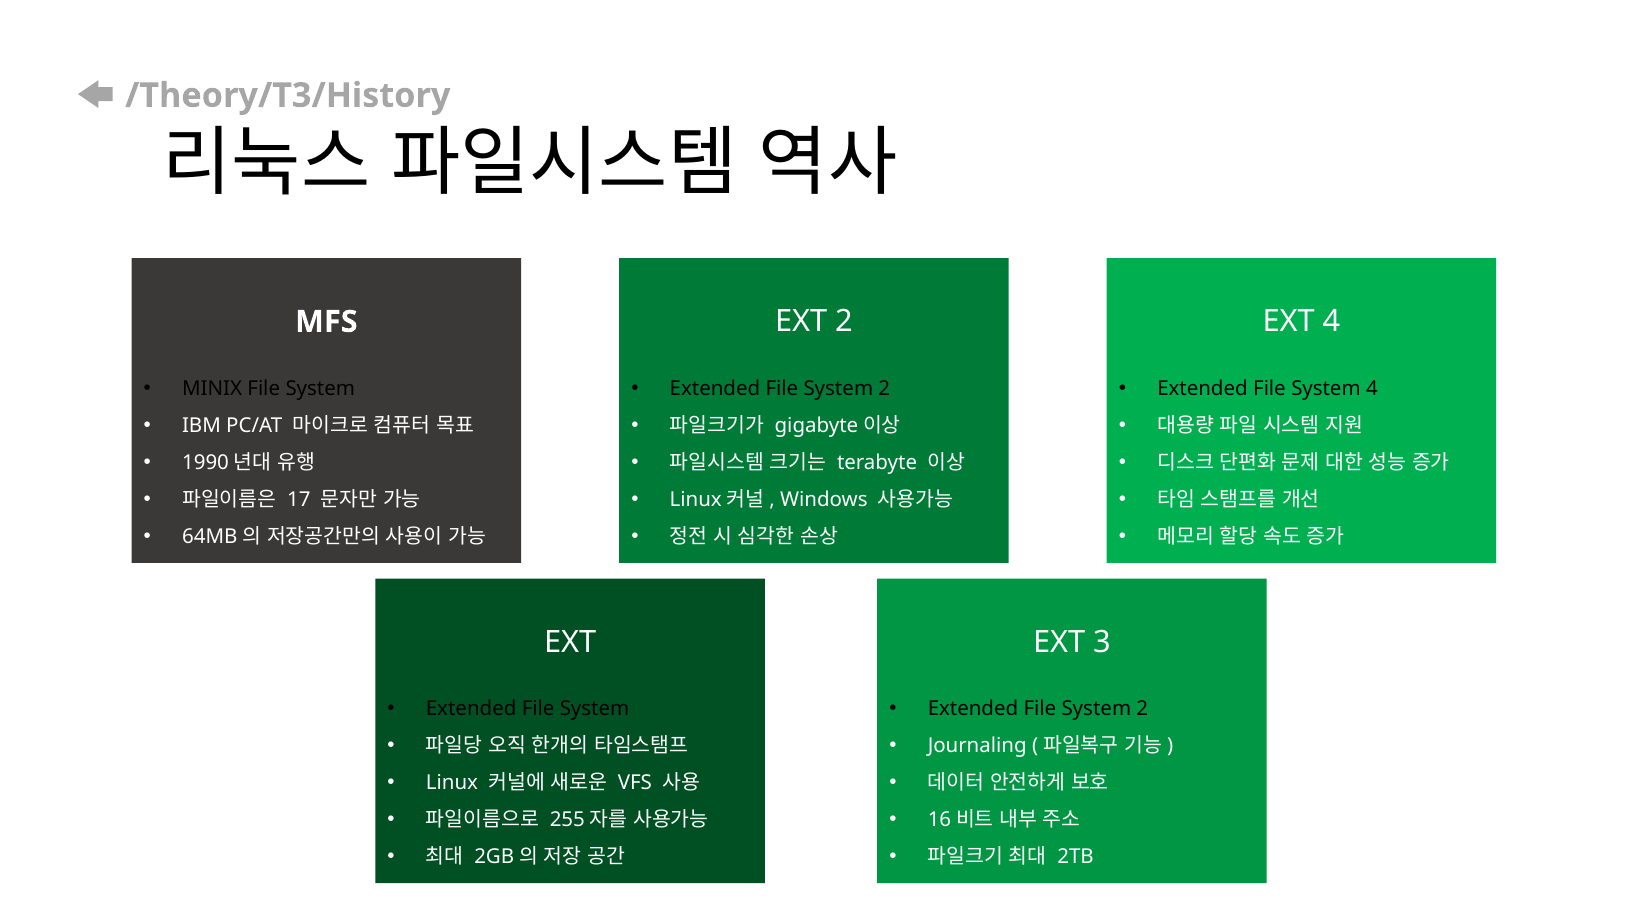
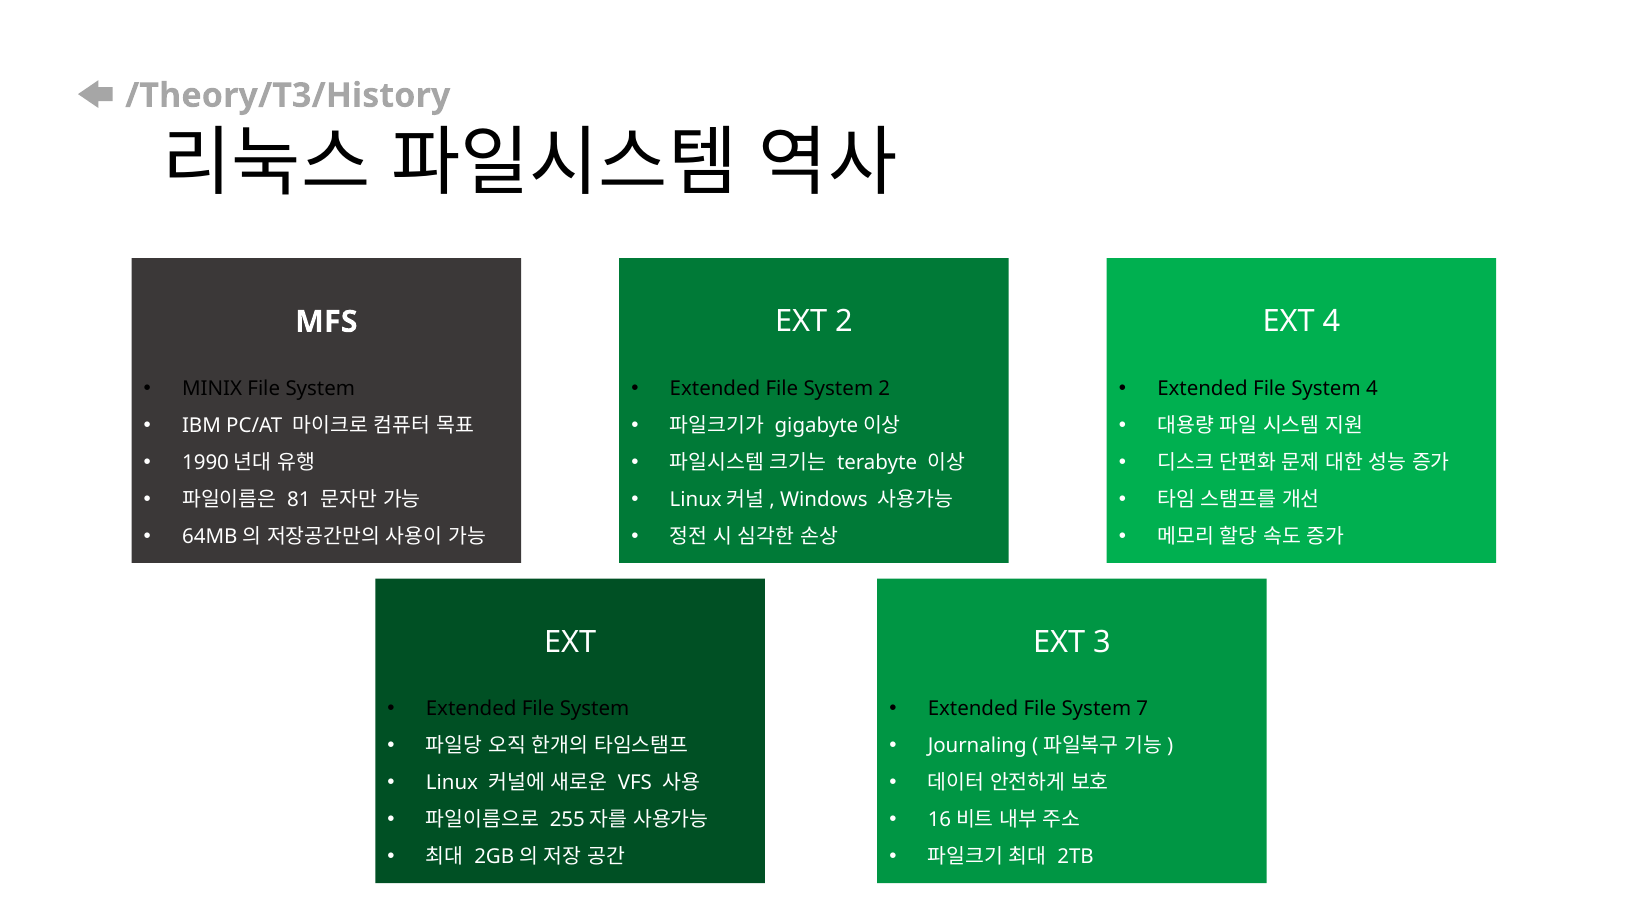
17: 17 -> 81
2 at (1142, 709): 2 -> 7
